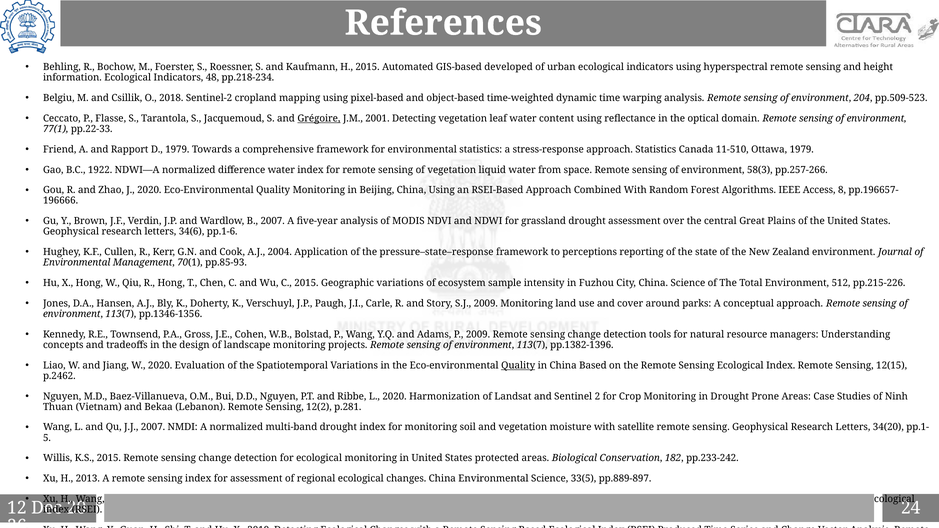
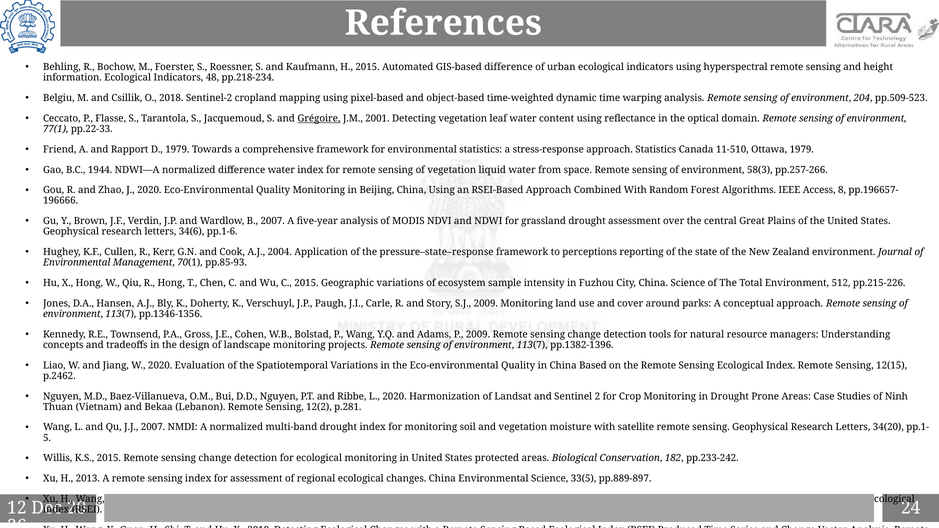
GIS-based developed: developed -> difference
1922: 1922 -> 1944
Quality at (518, 365) underline: present -> none
